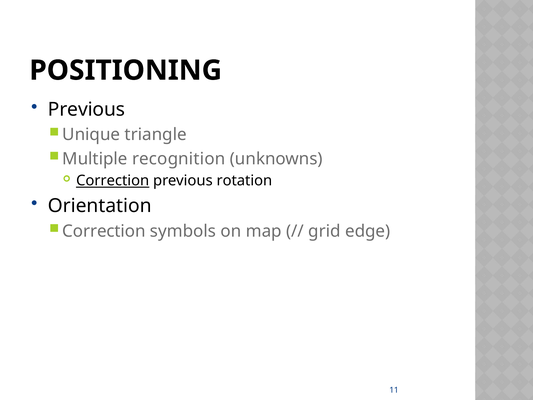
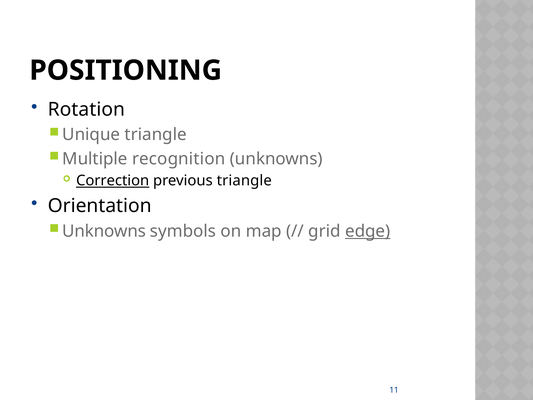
Previous at (87, 109): Previous -> Rotation
previous rotation: rotation -> triangle
Correction at (104, 231): Correction -> Unknowns
edge underline: none -> present
